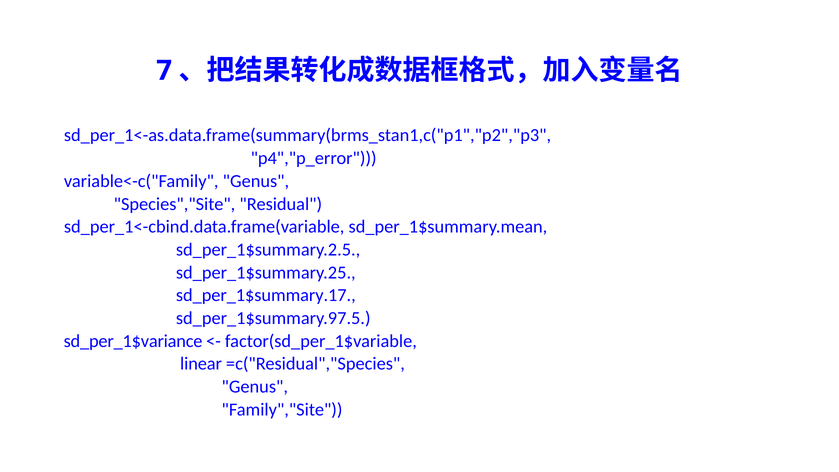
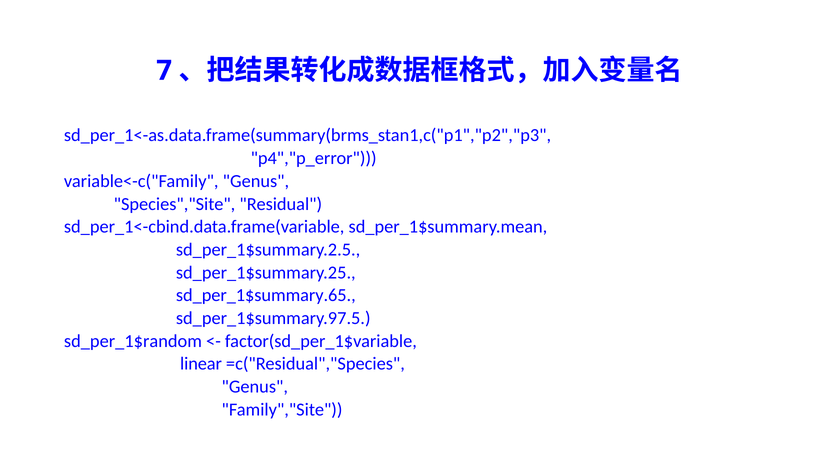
sd_per_1$summary.17: sd_per_1$summary.17 -> sd_per_1$summary.65
sd_per_1$variance: sd_per_1$variance -> sd_per_1$random
